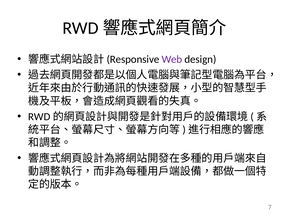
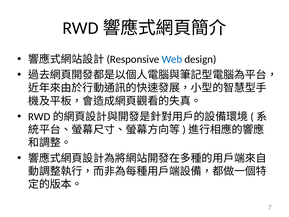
Web colour: purple -> blue
